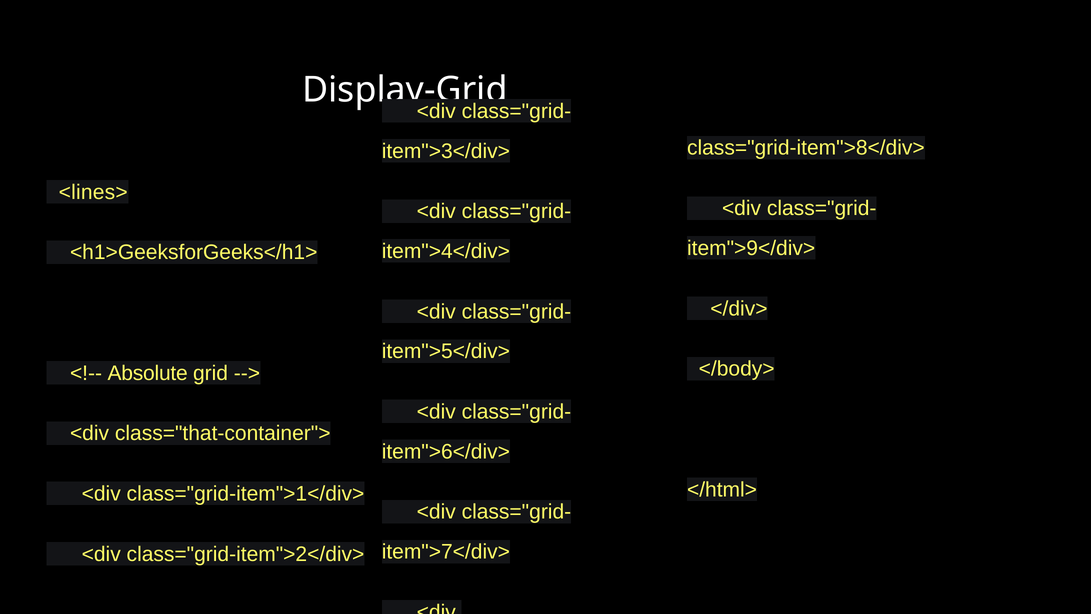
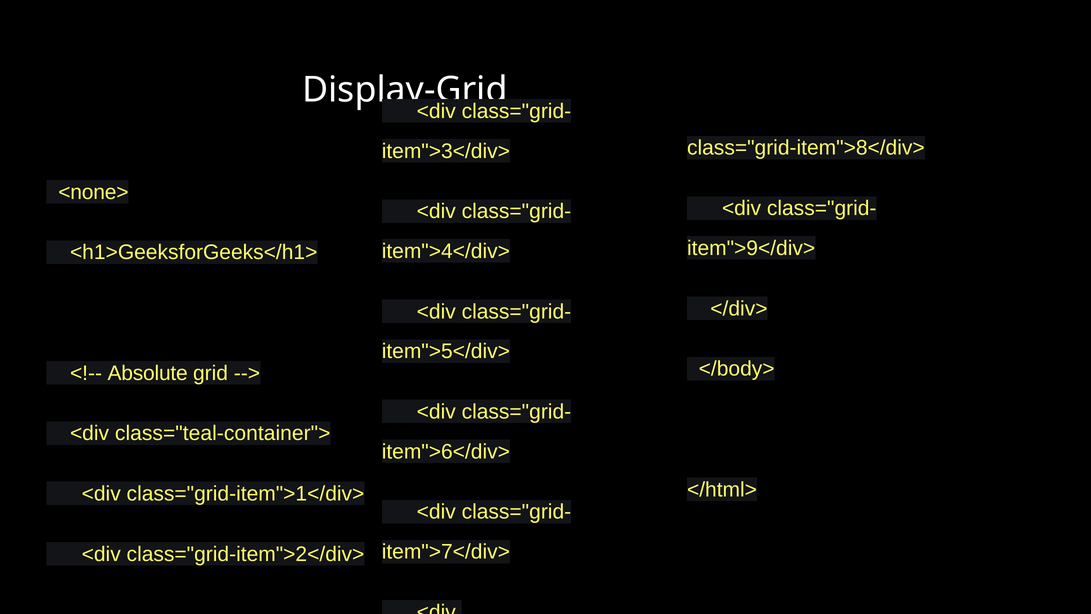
<lines>: <lines> -> <none>
class="that-container">: class="that-container"> -> class="teal-container">
